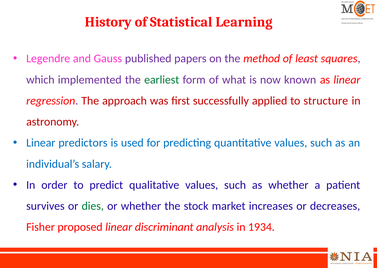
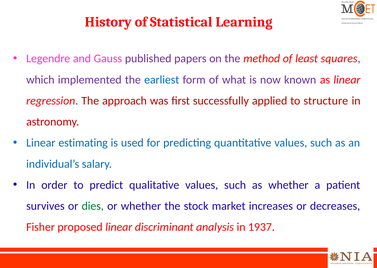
earliest colour: green -> blue
predictors: predictors -> estimating
1934: 1934 -> 1937
